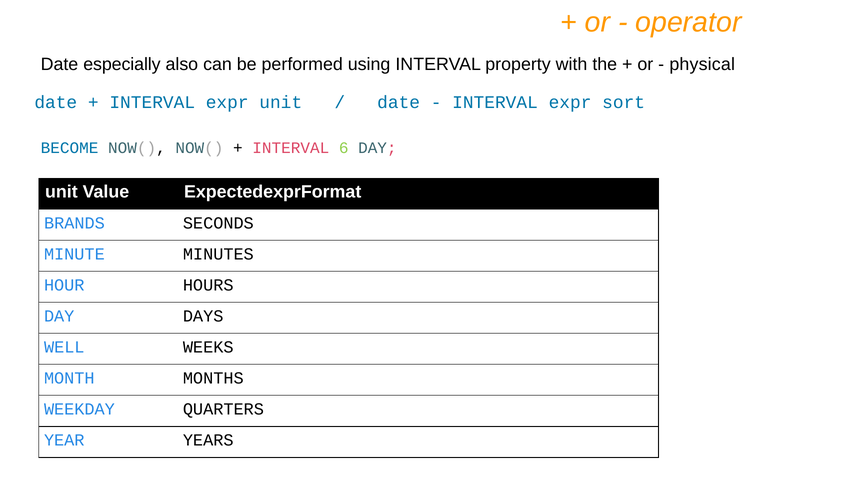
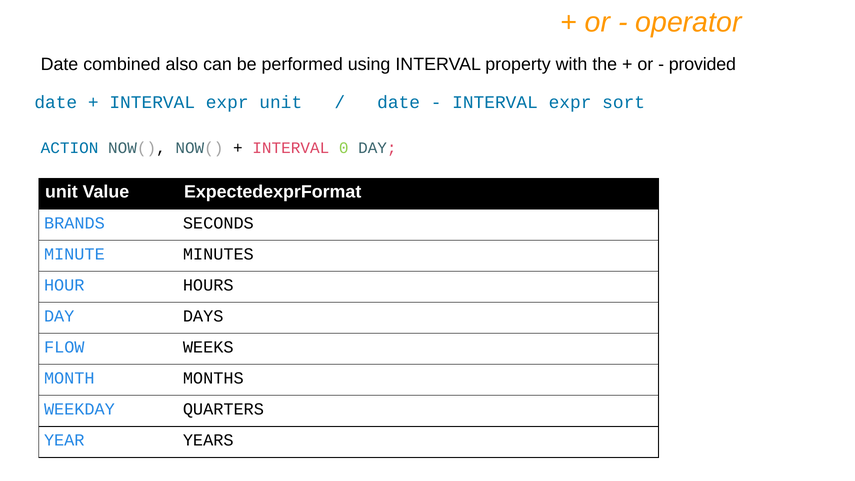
especially: especially -> combined
physical: physical -> provided
BECOME: BECOME -> ACTION
6: 6 -> 0
WELL: WELL -> FLOW
